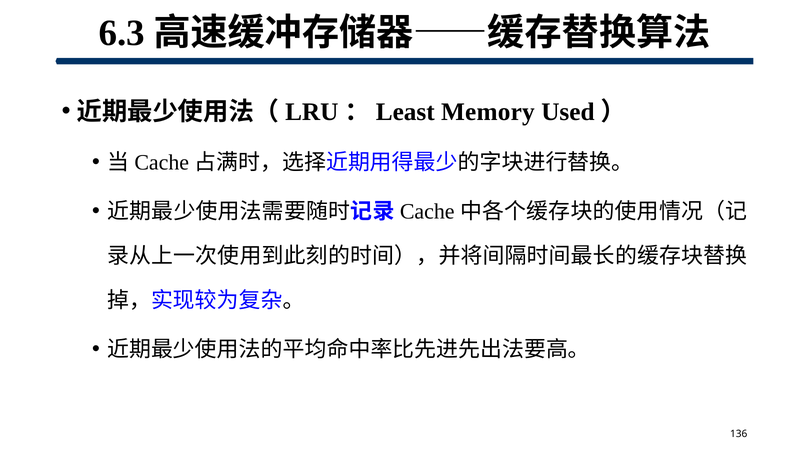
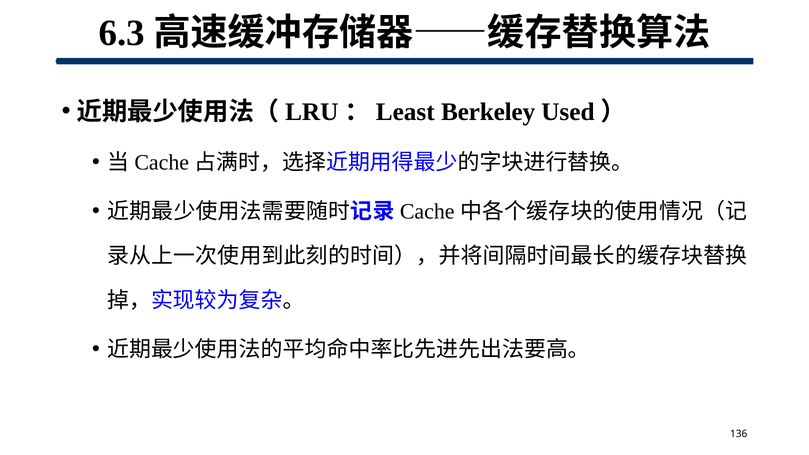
Memory: Memory -> Berkeley
